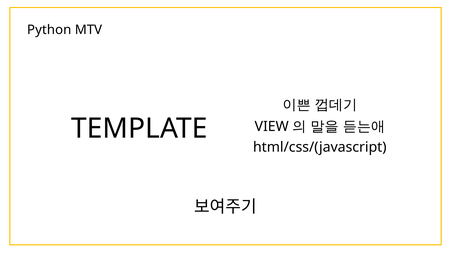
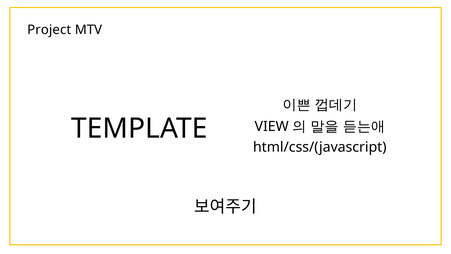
Python: Python -> Project
